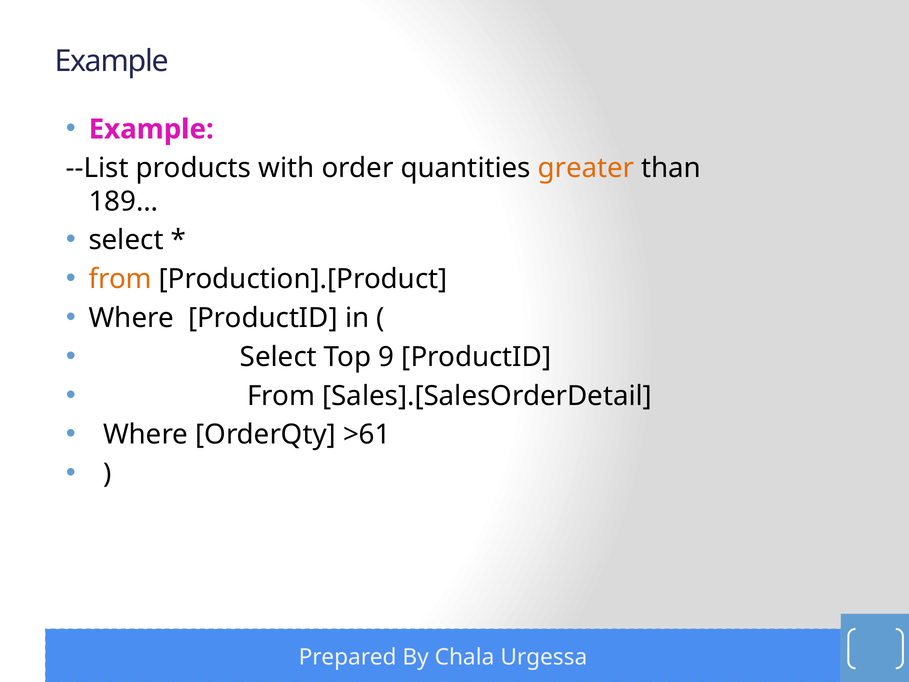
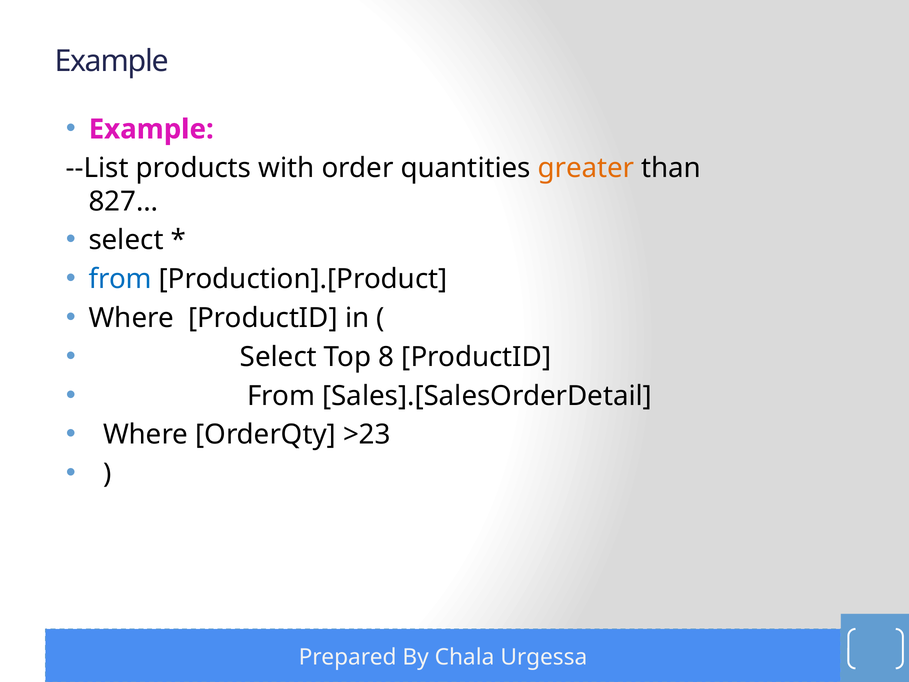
189…: 189… -> 827…
from at (120, 279) colour: orange -> blue
9: 9 -> 8
>61: >61 -> >23
